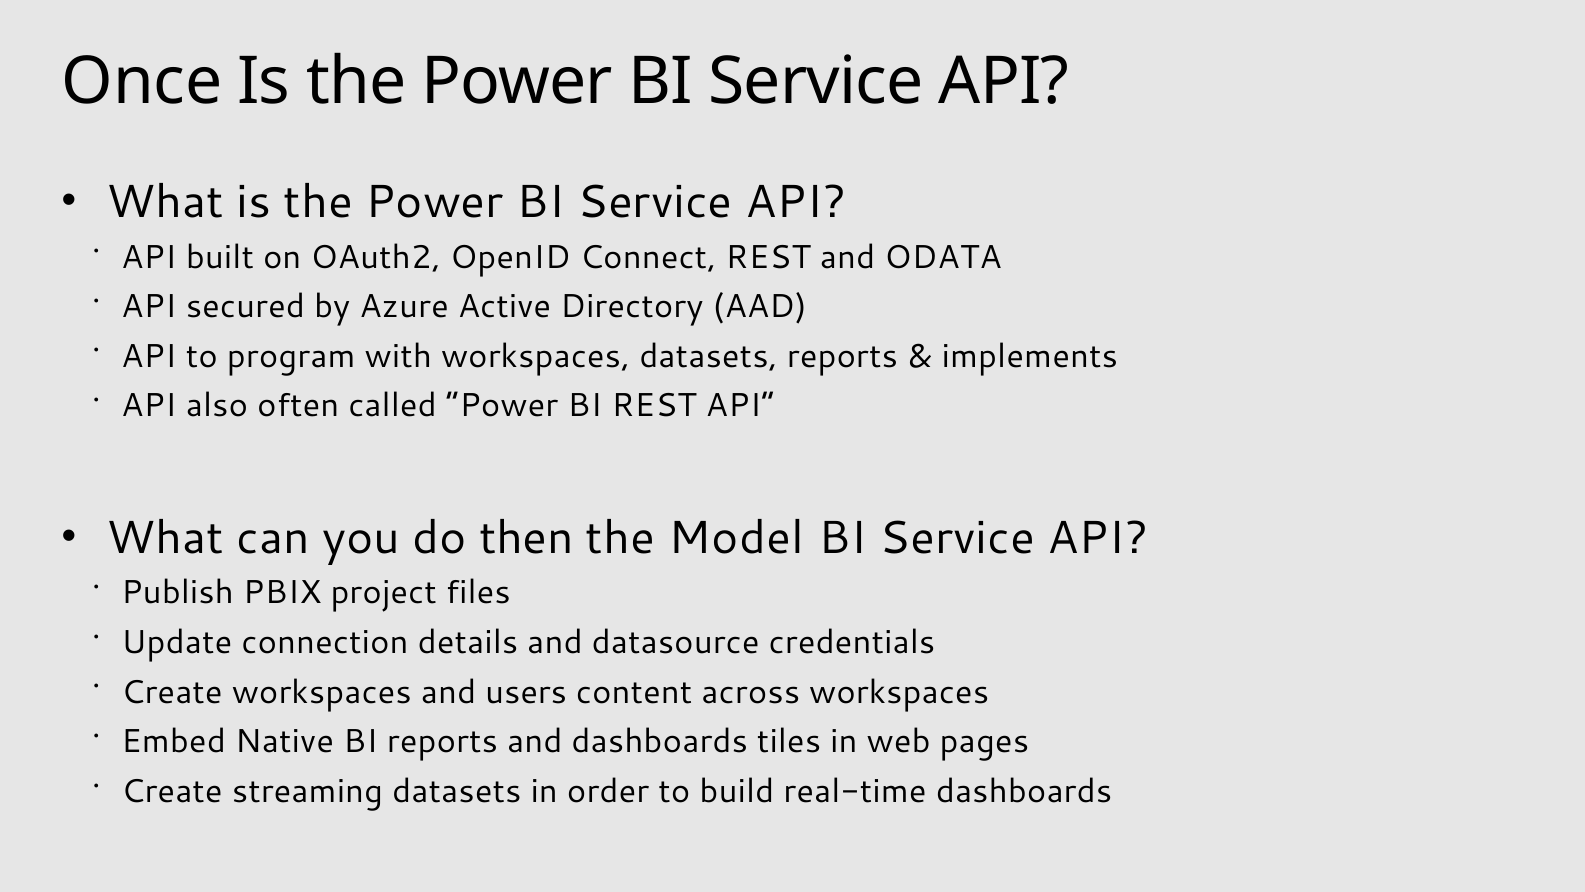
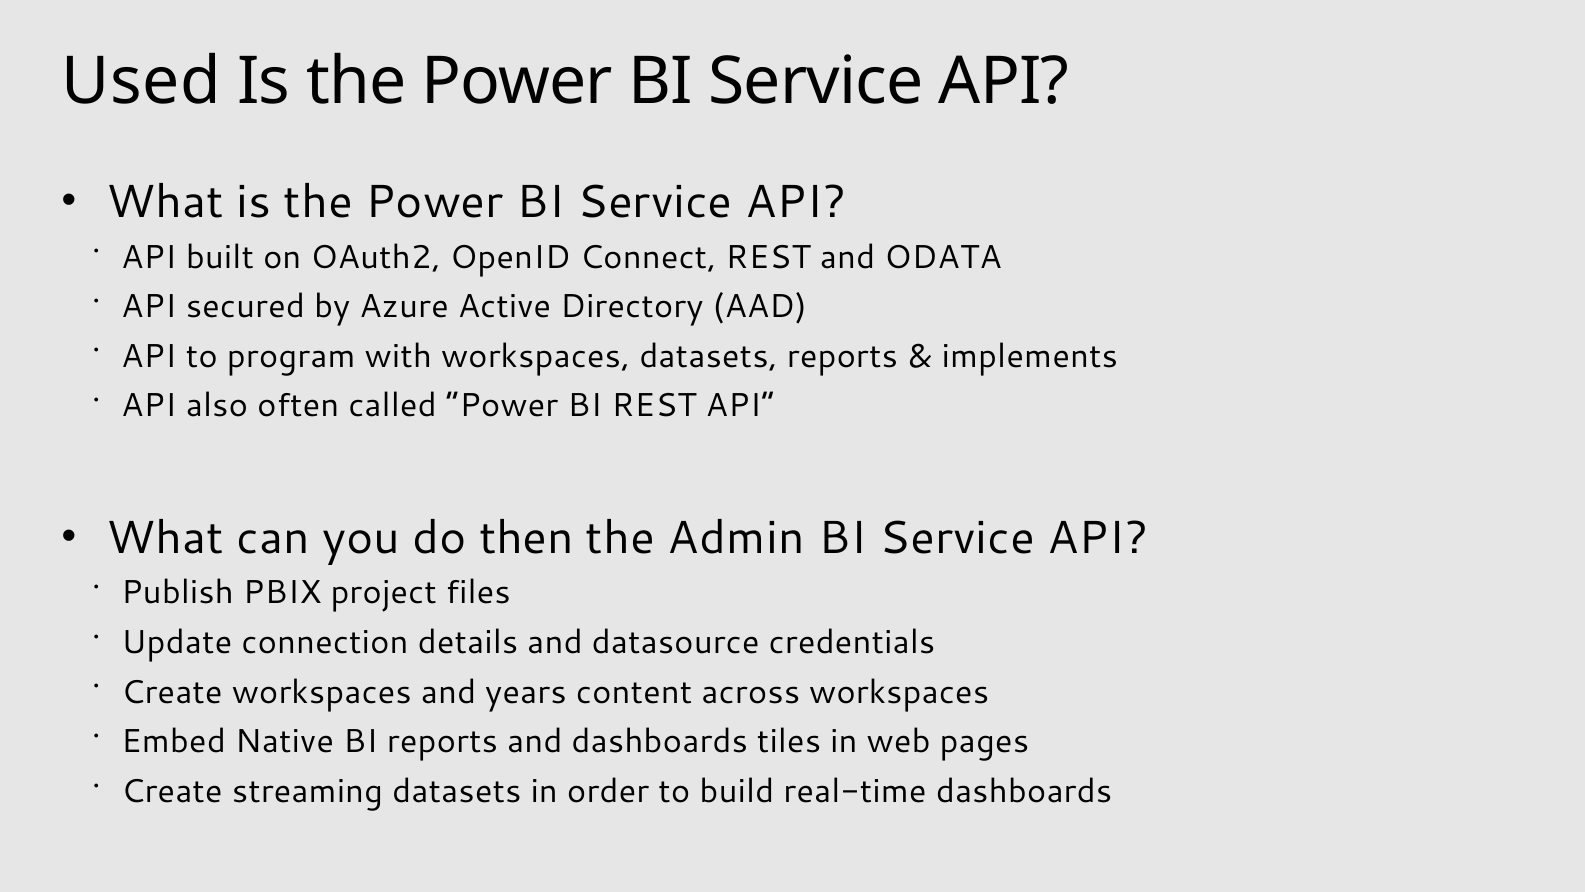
Once: Once -> Used
Model: Model -> Admin
users: users -> years
